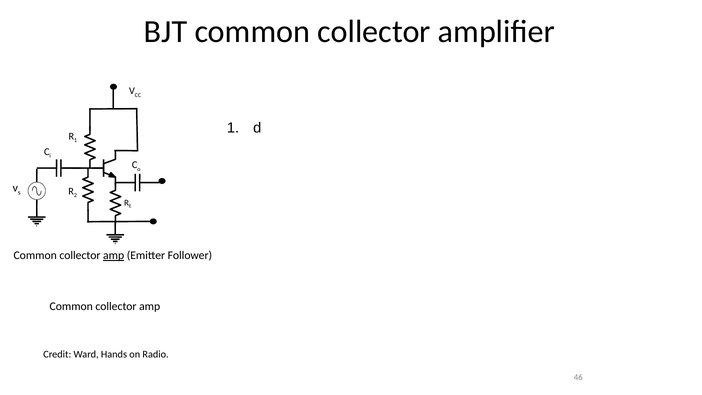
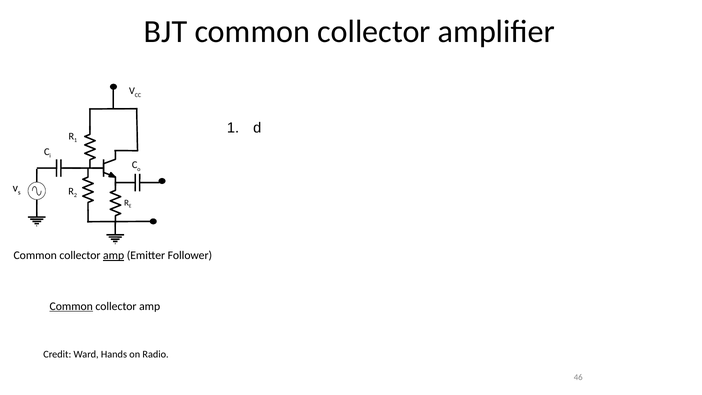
Common at (71, 306) underline: none -> present
